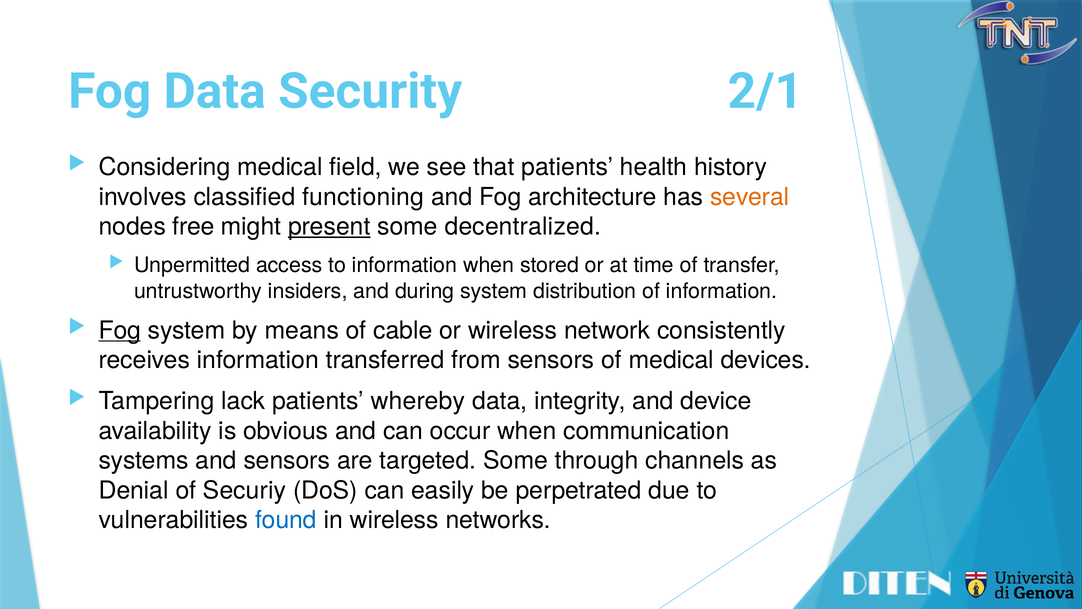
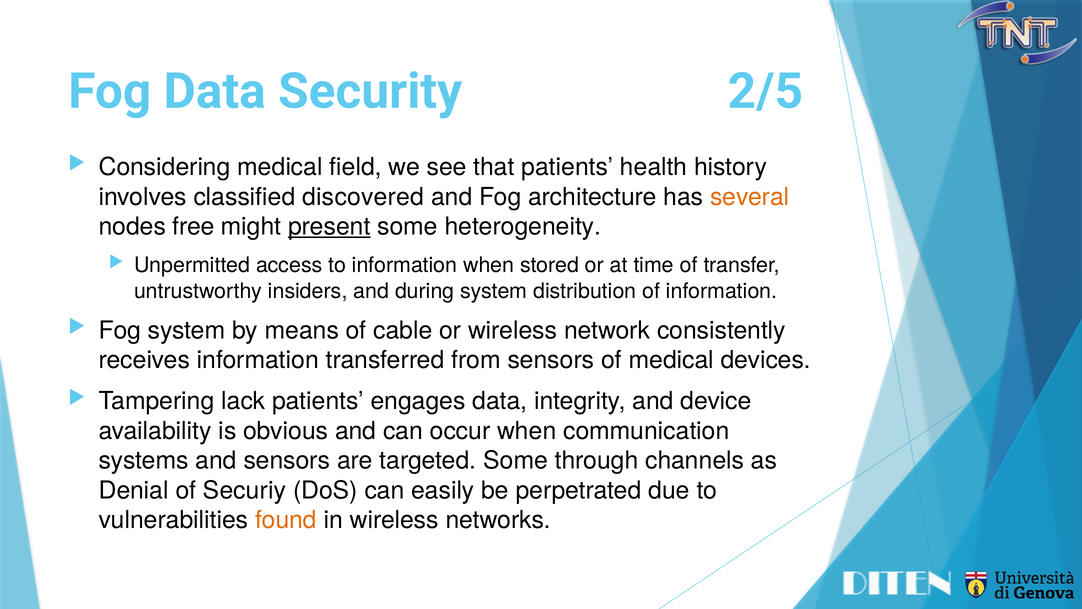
2/1: 2/1 -> 2/5
functioning: functioning -> discovered
decentralized: decentralized -> heterogeneity
Fog at (120, 330) underline: present -> none
whereby: whereby -> engages
found colour: blue -> orange
